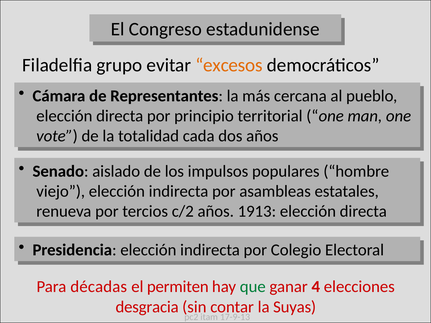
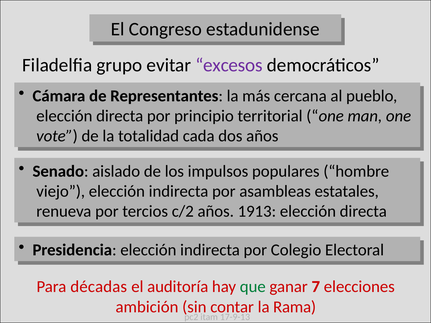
excesos colour: orange -> purple
permiten: permiten -> auditoría
4: 4 -> 7
desgracia: desgracia -> ambición
Suyas: Suyas -> Rama
